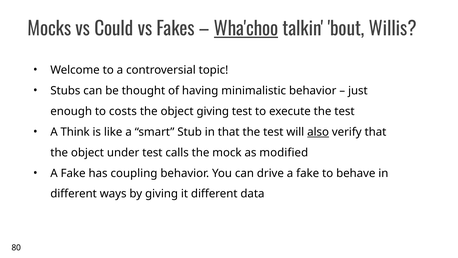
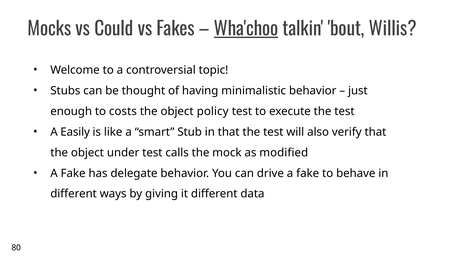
object giving: giving -> policy
Think: Think -> Easily
also underline: present -> none
coupling: coupling -> delegate
